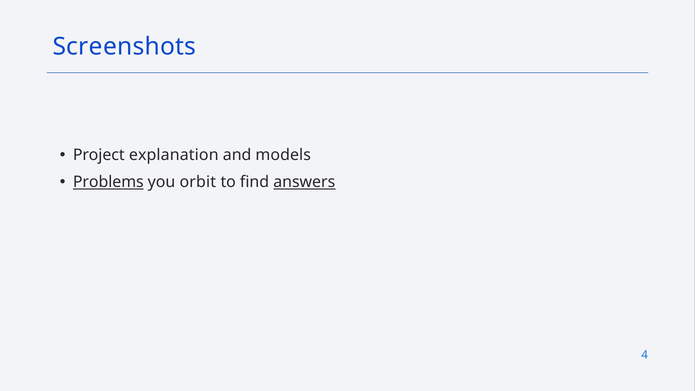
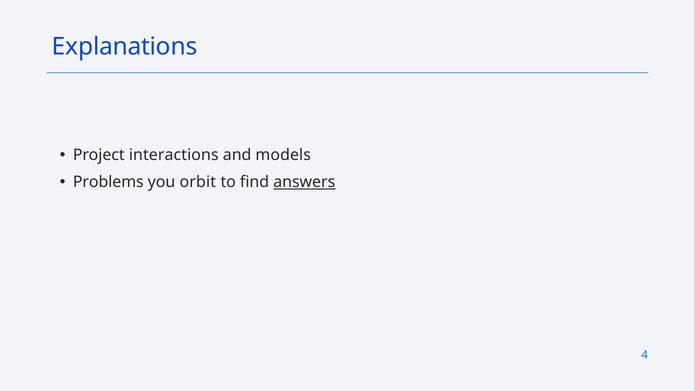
Screenshots: Screenshots -> Explanations
explanation: explanation -> interactions
Problems underline: present -> none
